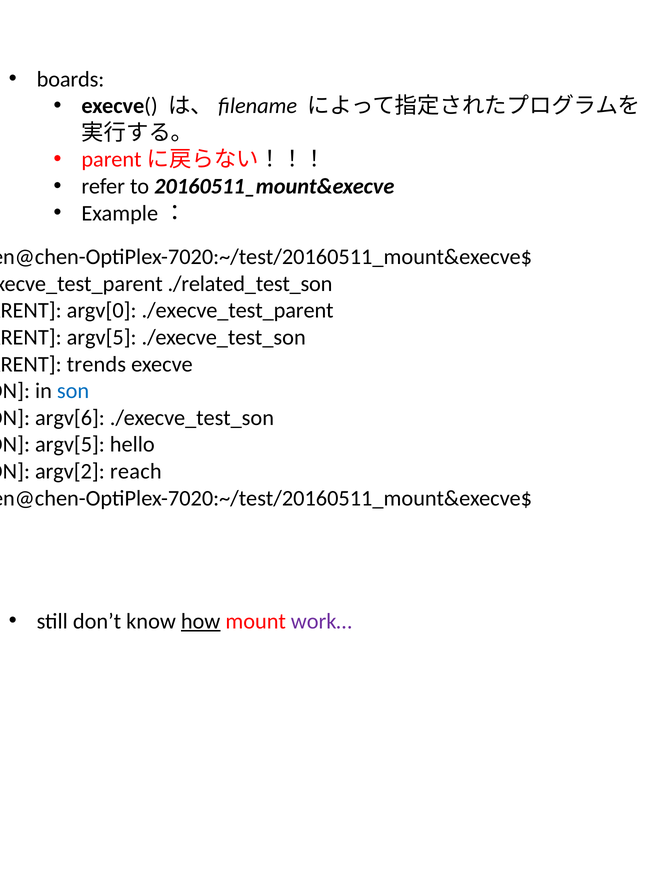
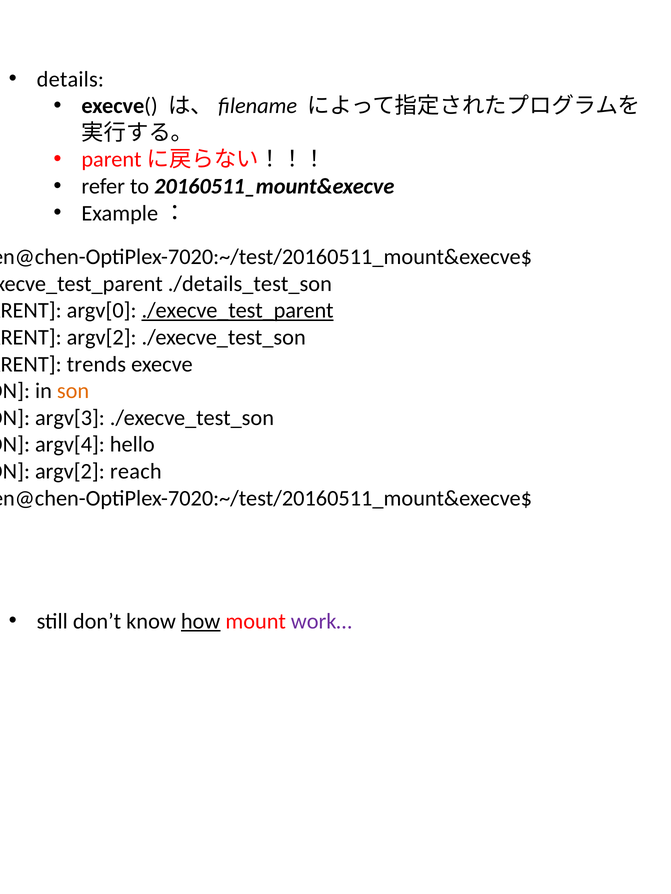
boards: boards -> details
./related_test_son: ./related_test_son -> ./details_test_son
./execve_test_parent at (238, 311) underline: none -> present
argv[5 at (102, 338): argv[5 -> argv[2
son at (73, 391) colour: blue -> orange
argv[6: argv[6 -> argv[3
argv[5 at (70, 445): argv[5 -> argv[4
